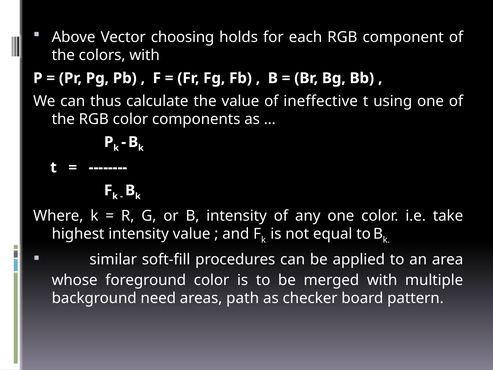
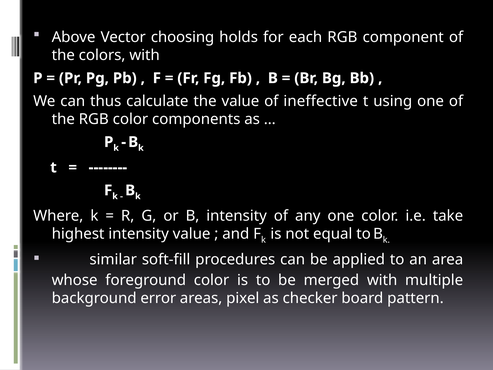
need: need -> error
path: path -> pixel
